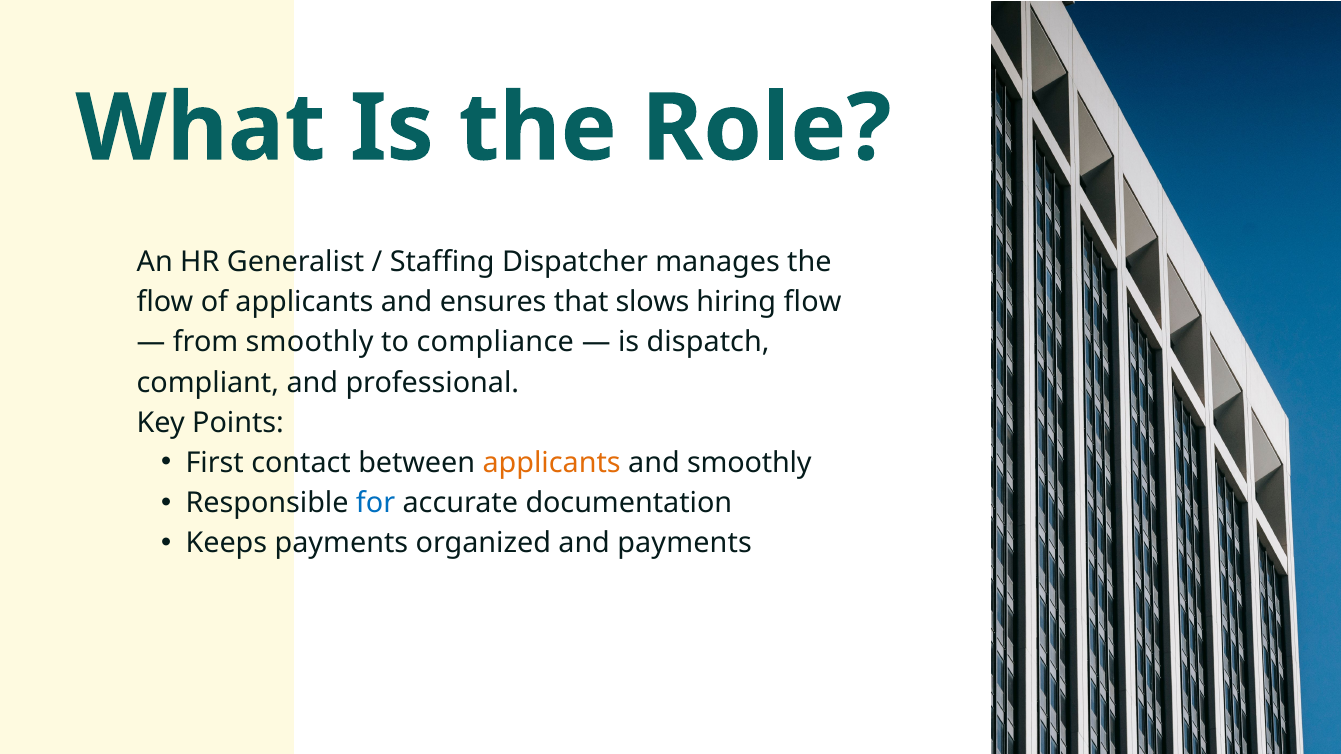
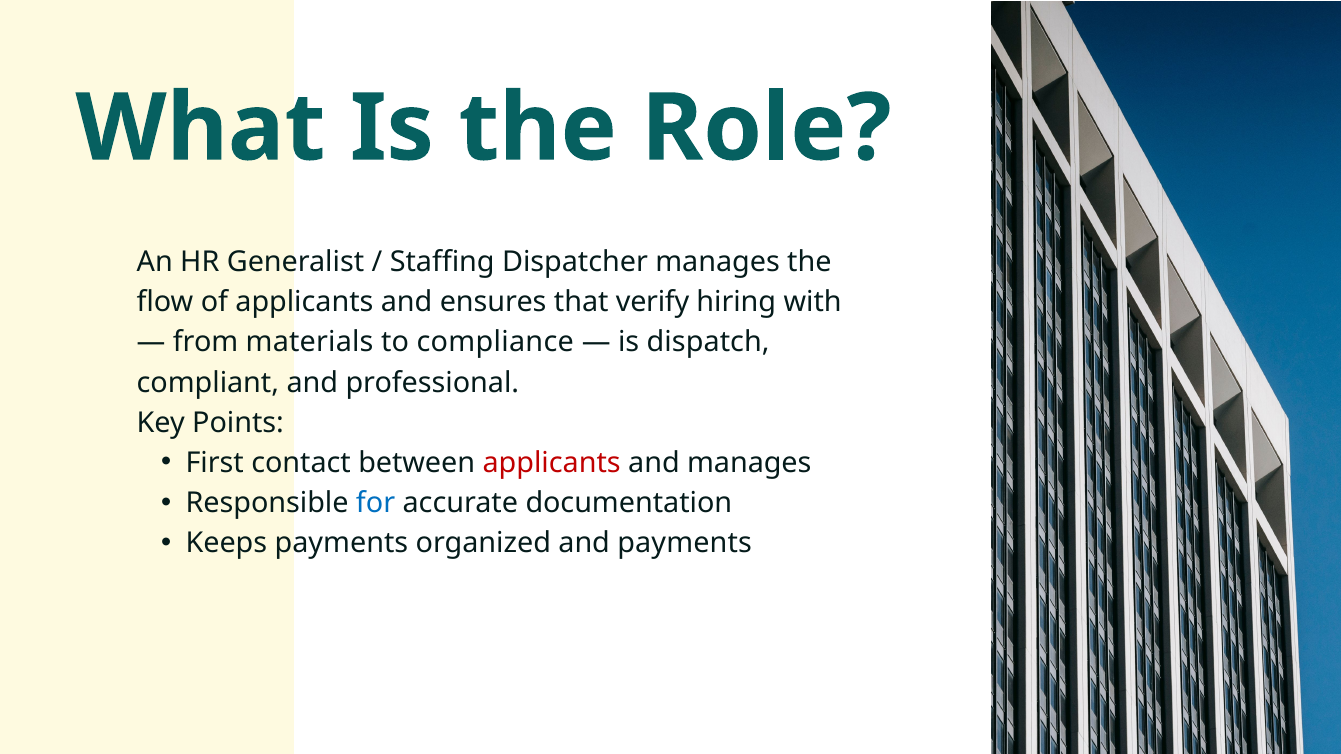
slows: slows -> verify
hiring flow: flow -> with
from smoothly: smoothly -> materials
applicants at (552, 463) colour: orange -> red
and smoothly: smoothly -> manages
